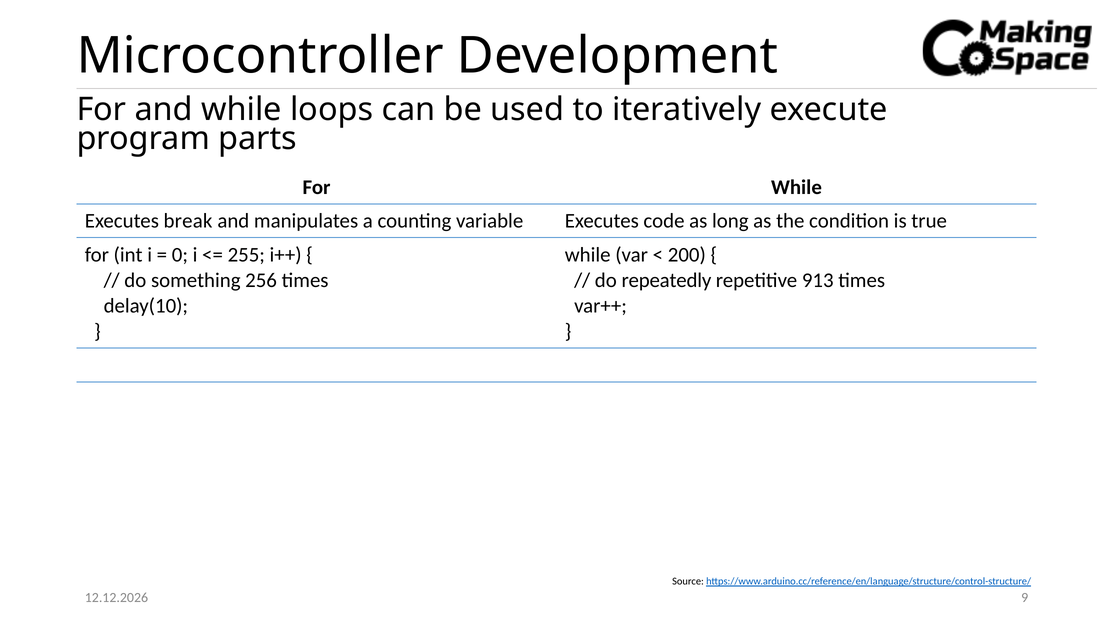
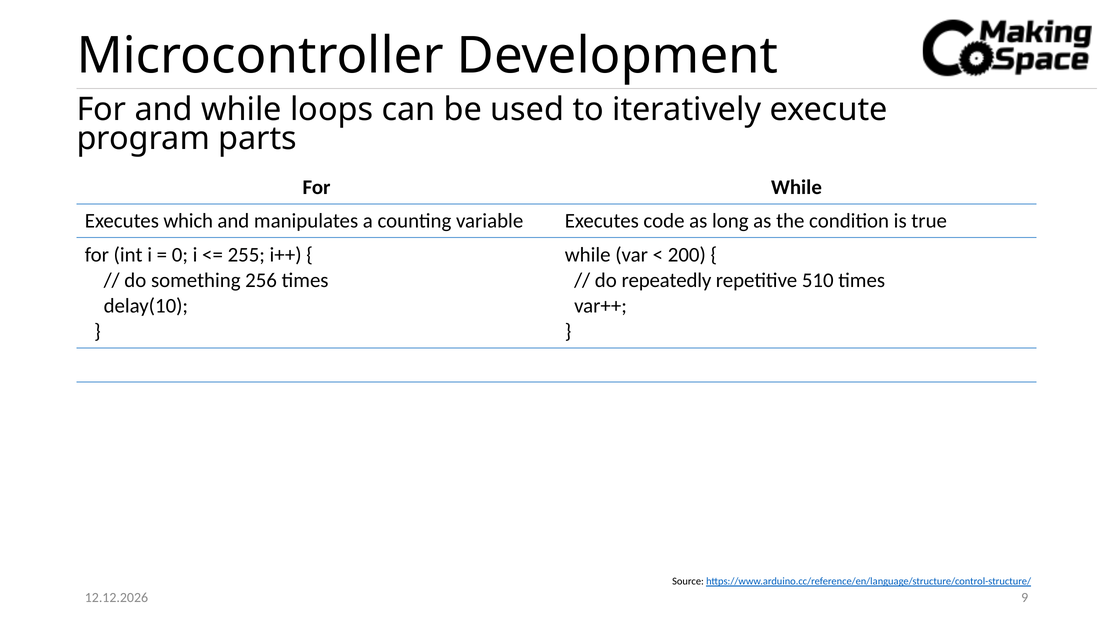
break: break -> which
913: 913 -> 510
